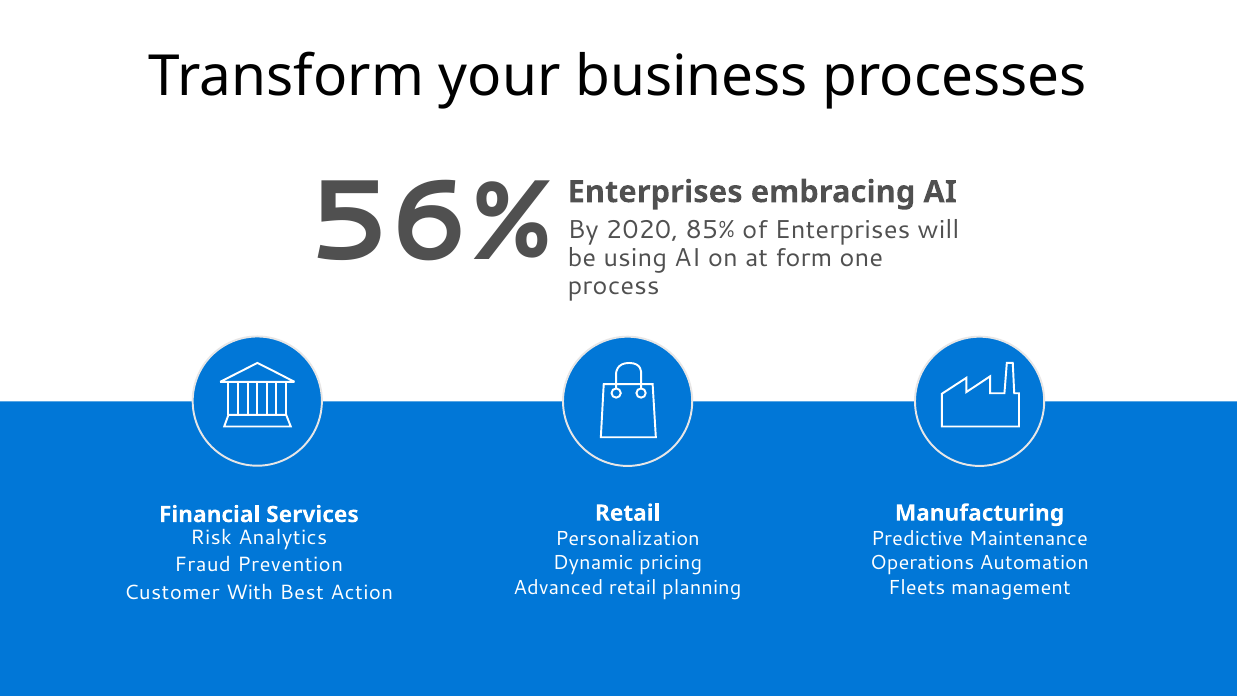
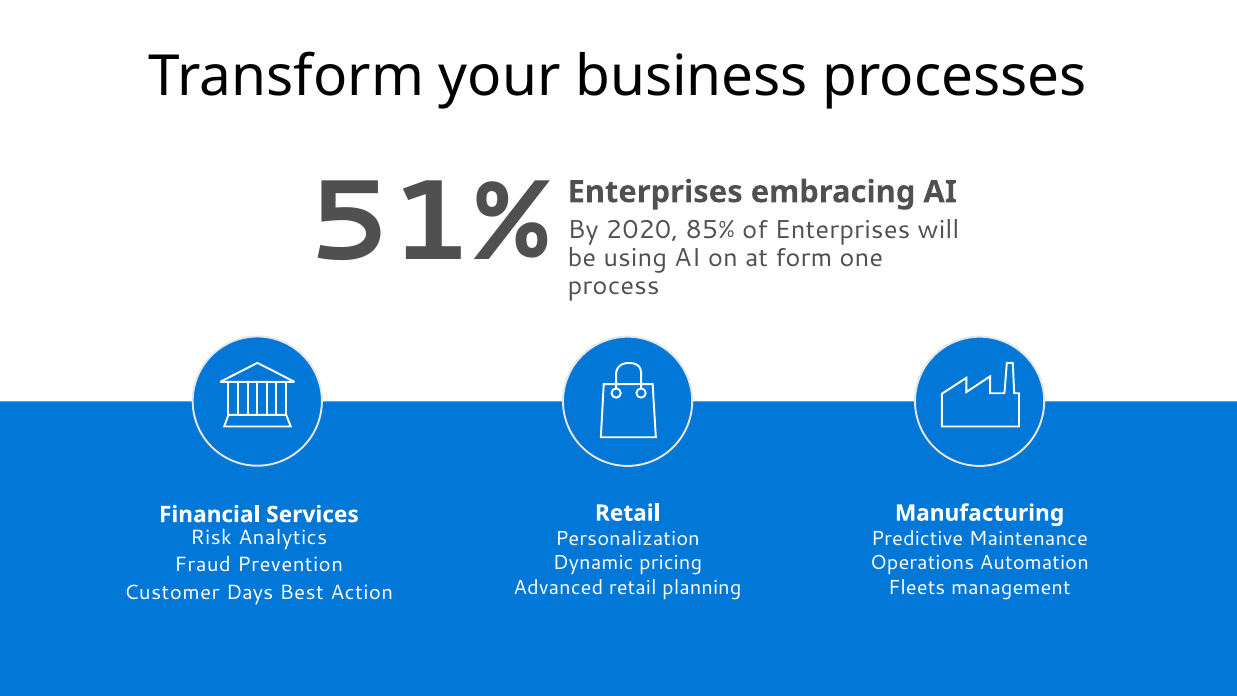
56%: 56% -> 51%
With: With -> Days
